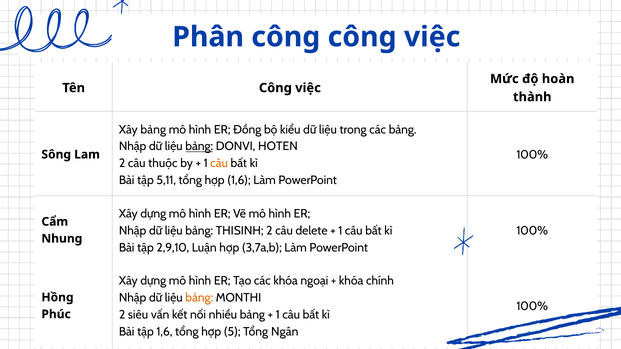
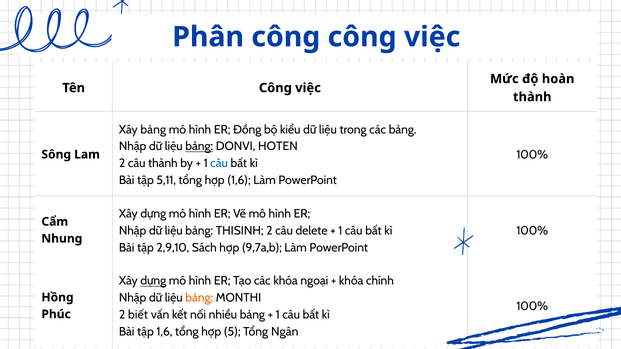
câu thuộc: thuộc -> thành
câu at (219, 164) colour: orange -> blue
Luận: Luận -> Sách
3,7a,b: 3,7a,b -> 9,7a,b
dựng at (153, 281) underline: none -> present
siêu: siêu -> biết
